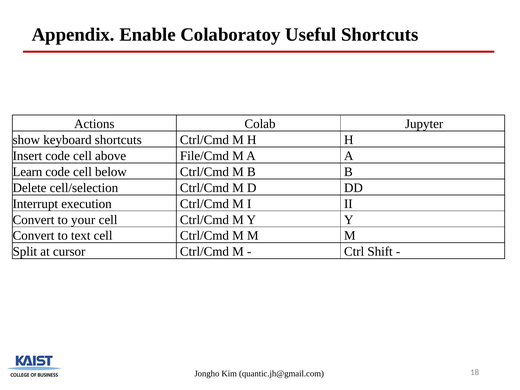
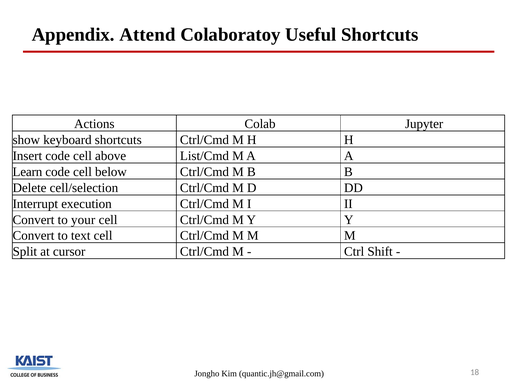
Enable: Enable -> Attend
File/Cmd: File/Cmd -> List/Cmd
